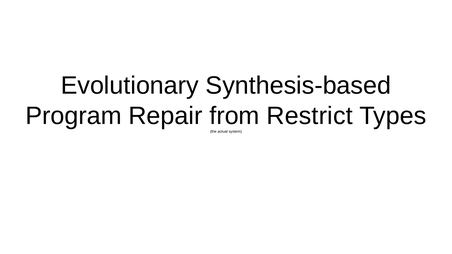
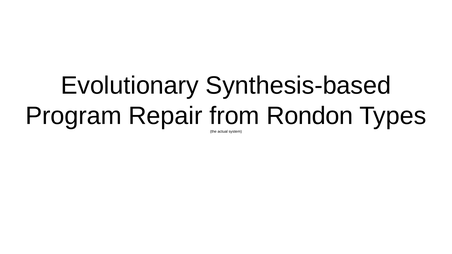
Restrict: Restrict -> Rondon
